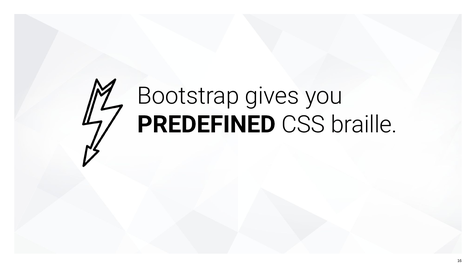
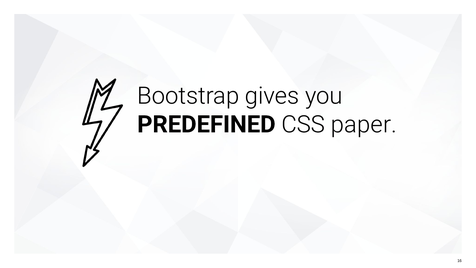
braille: braille -> paper
